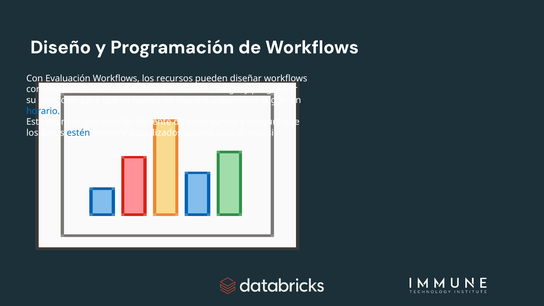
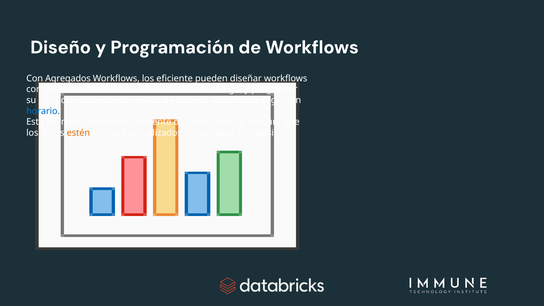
Evaluación: Evaluación -> Agregados
los recursos: recursos -> eficiente
estén colour: blue -> orange
